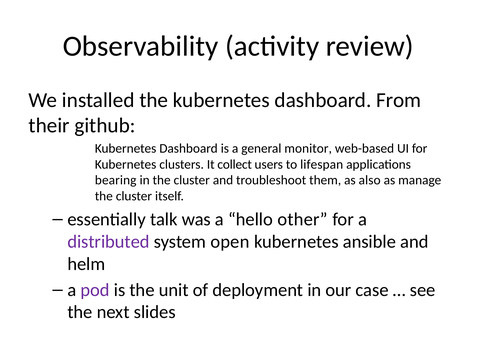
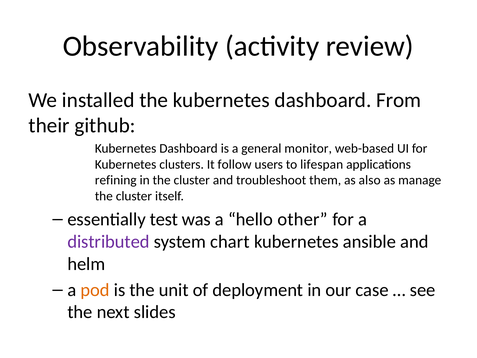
collect: collect -> follow
bearing: bearing -> refining
talk: talk -> test
open: open -> chart
pod colour: purple -> orange
